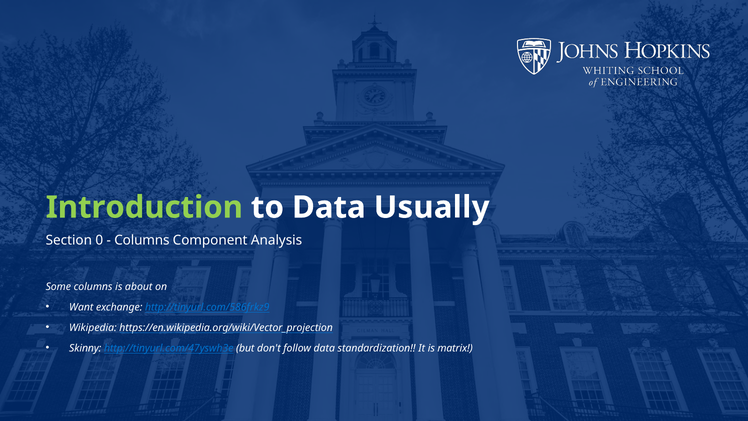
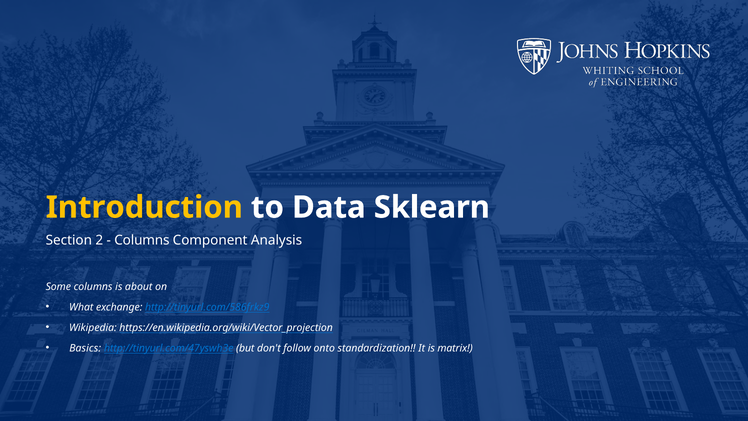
Introduction colour: light green -> yellow
Usually: Usually -> Sklearn
0: 0 -> 2
Want: Want -> What
Skinny: Skinny -> Basics
follow data: data -> onto
